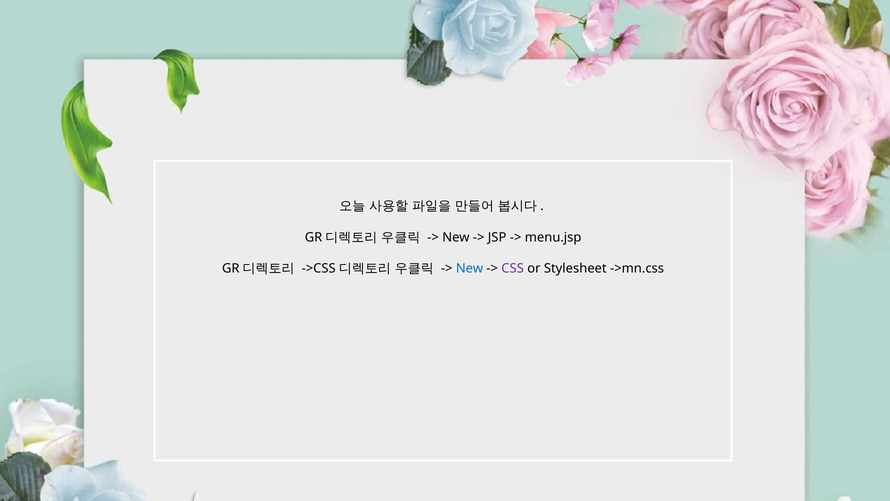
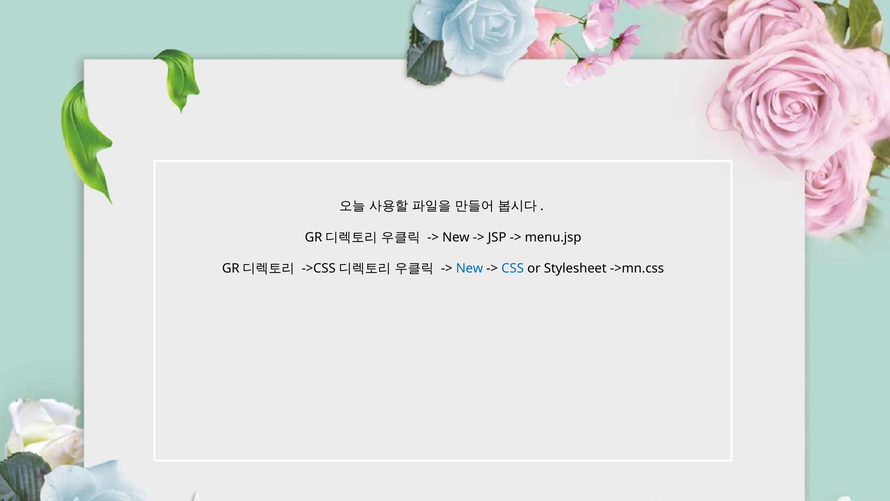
CSS colour: purple -> blue
